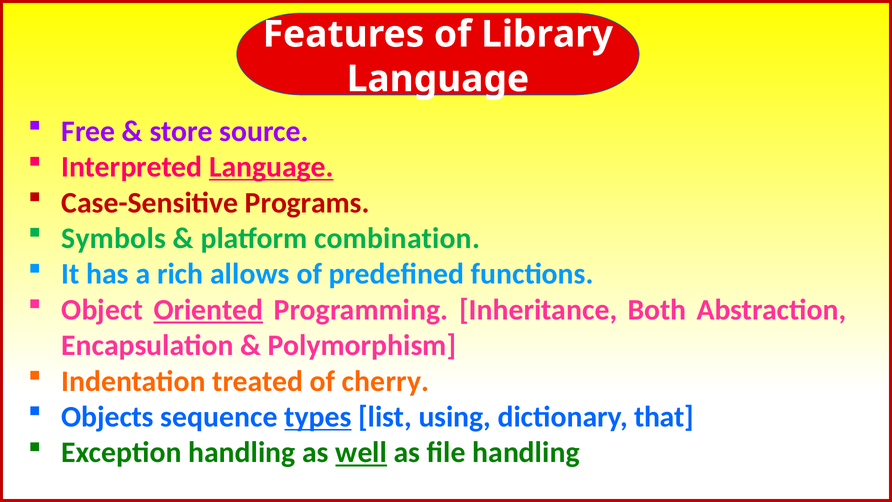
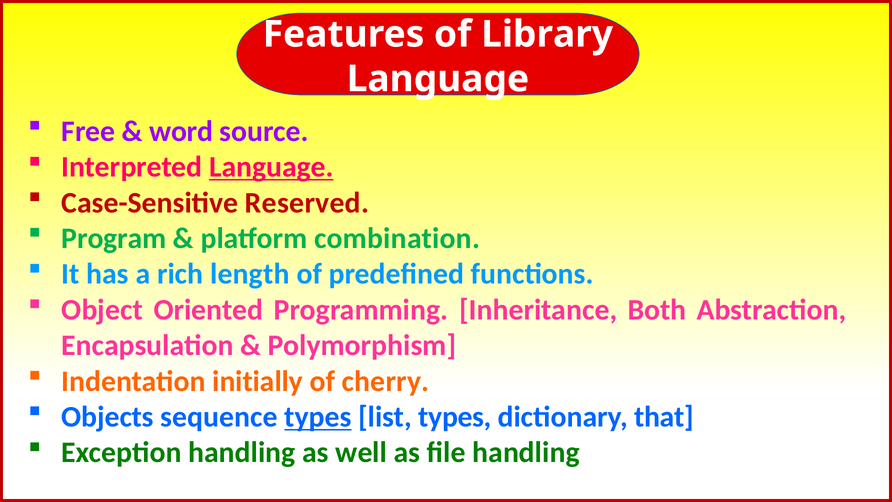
store: store -> word
Programs: Programs -> Reserved
Symbols: Symbols -> Program
allows: allows -> length
Oriented underline: present -> none
treated: treated -> initially
list using: using -> types
well underline: present -> none
